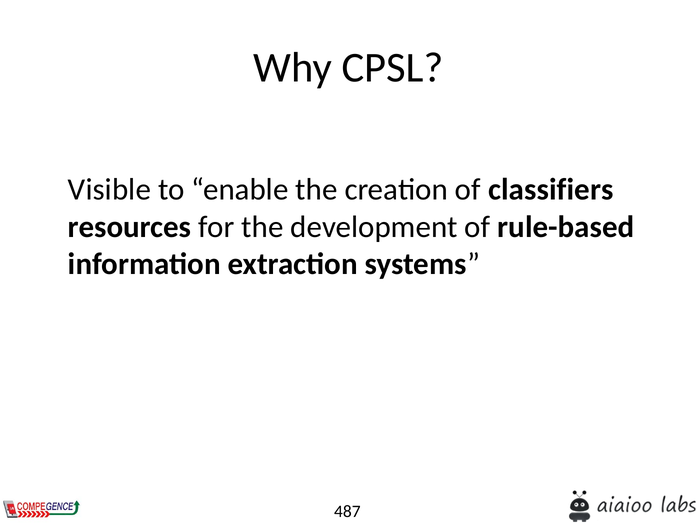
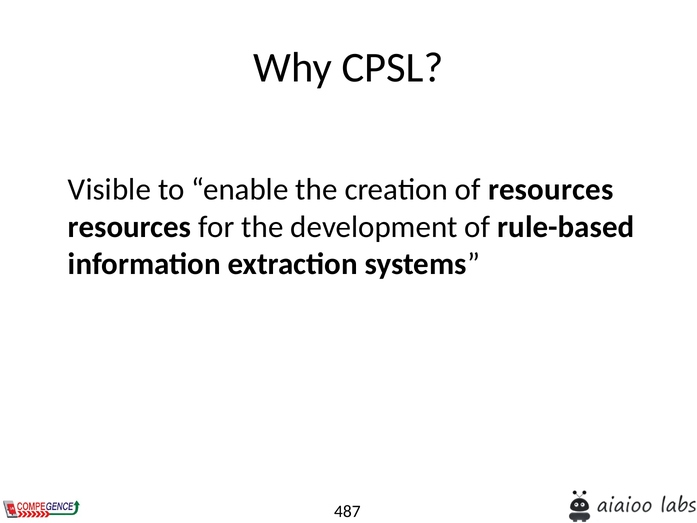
of classifiers: classifiers -> resources
